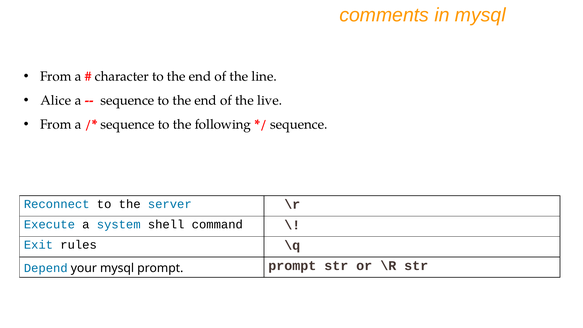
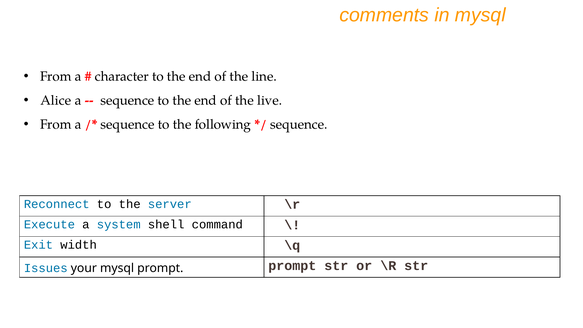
rules: rules -> width
Depend: Depend -> Issues
